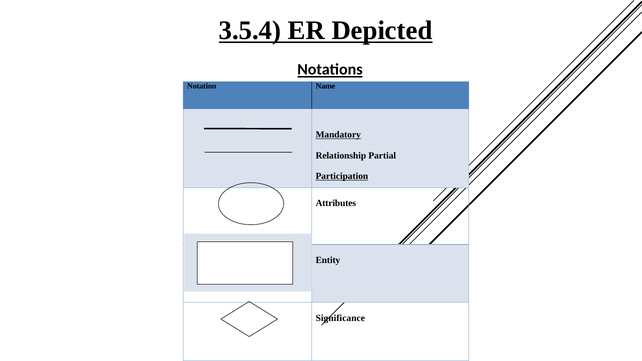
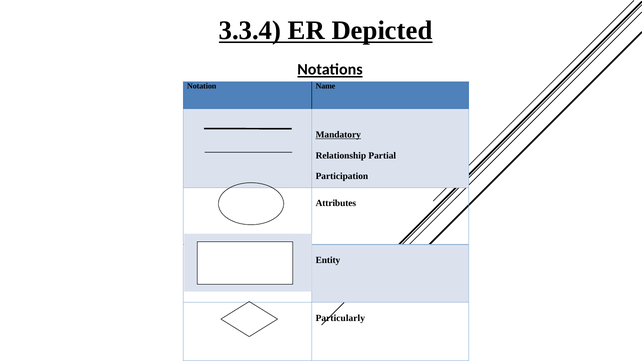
3.5.4: 3.5.4 -> 3.3.4
Participation underline: present -> none
Significance: Significance -> Particularly
